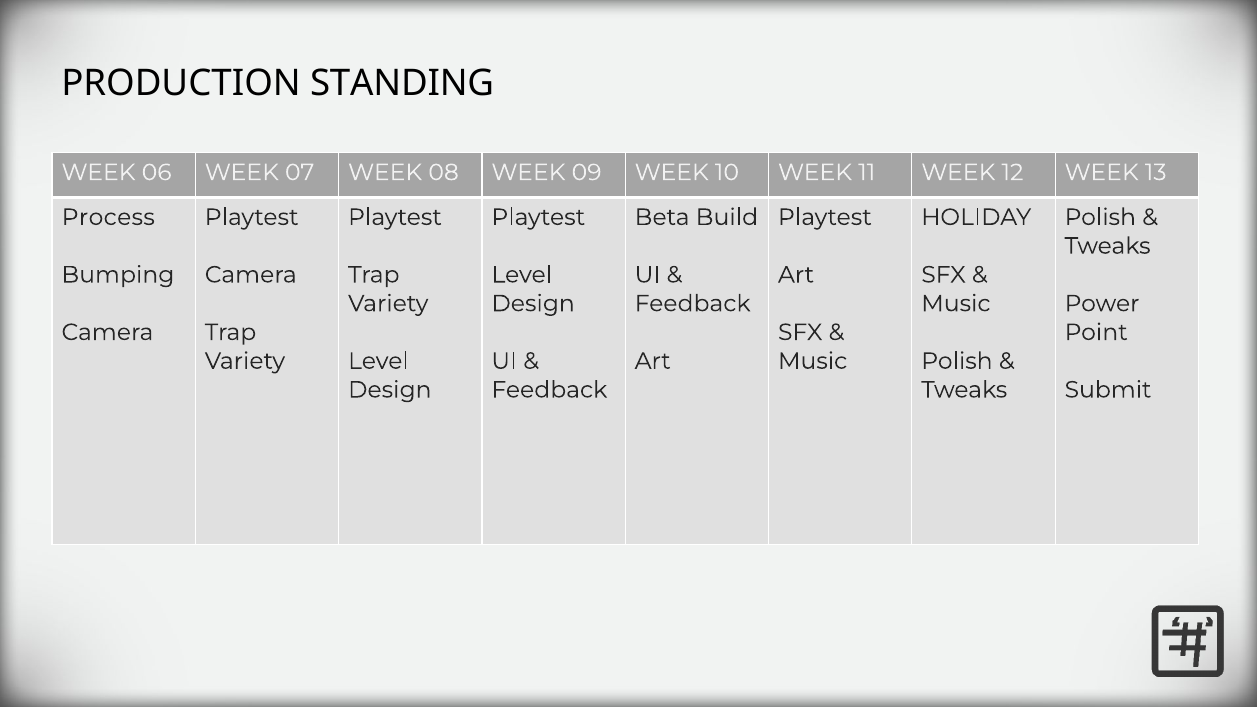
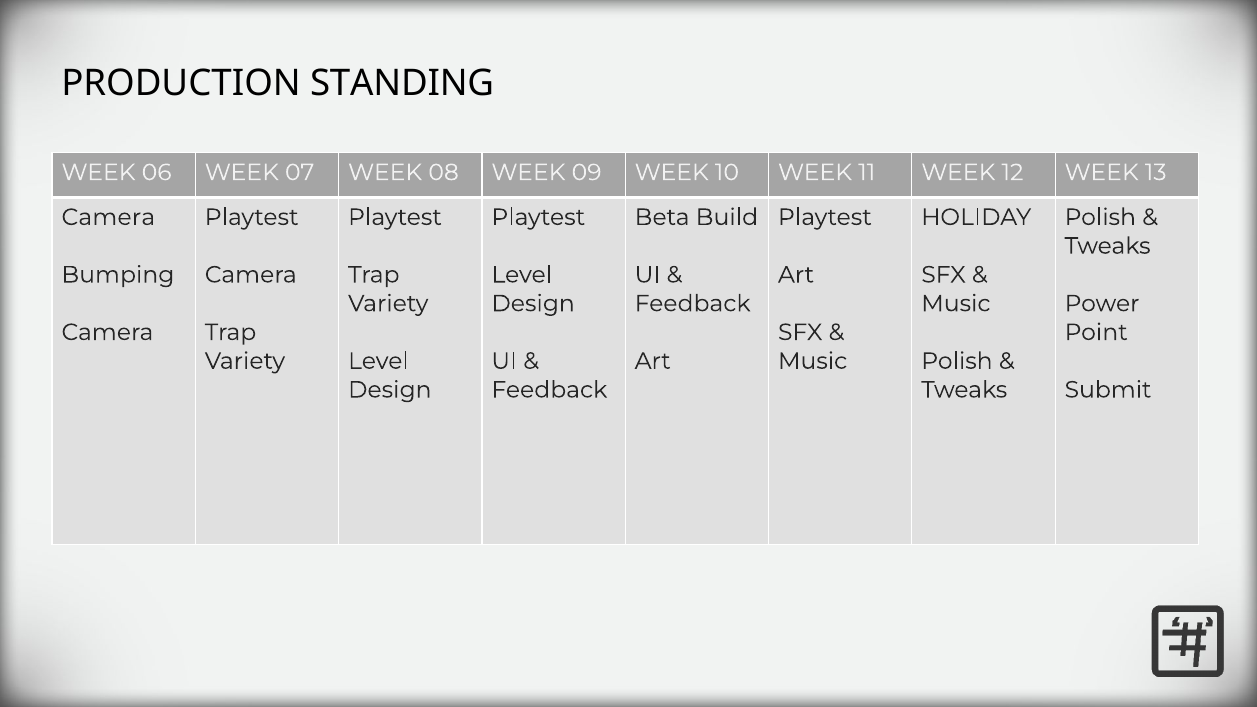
Process at (108, 217): Process -> Camera
